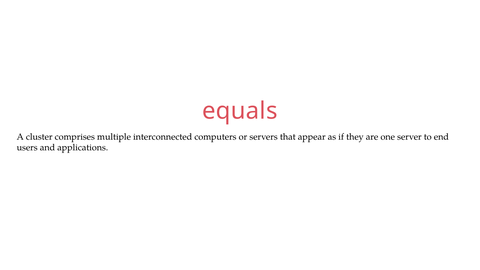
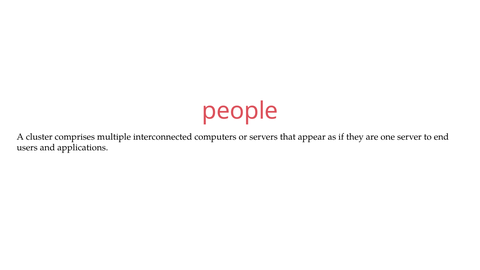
equals: equals -> people
